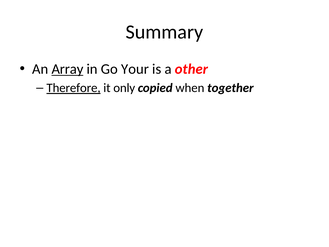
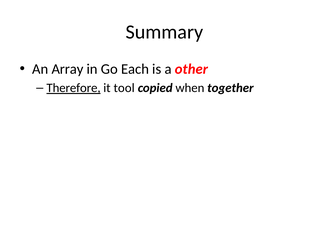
Array underline: present -> none
Your: Your -> Each
only: only -> tool
